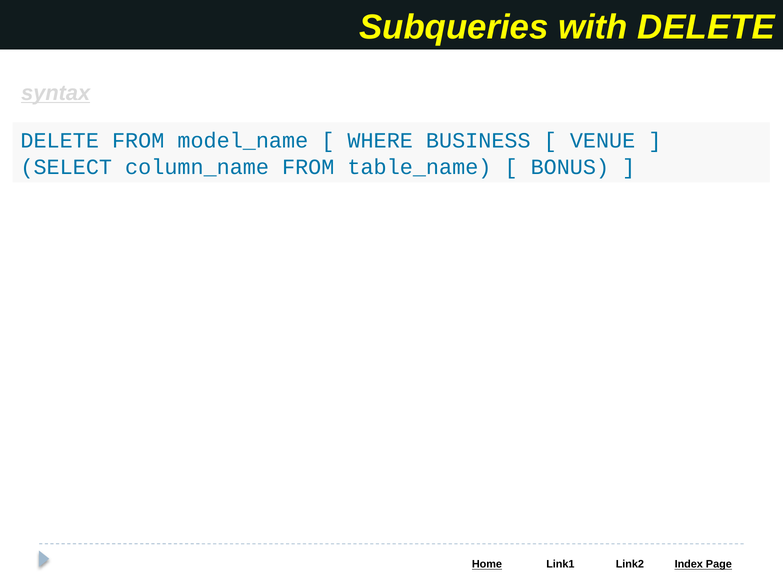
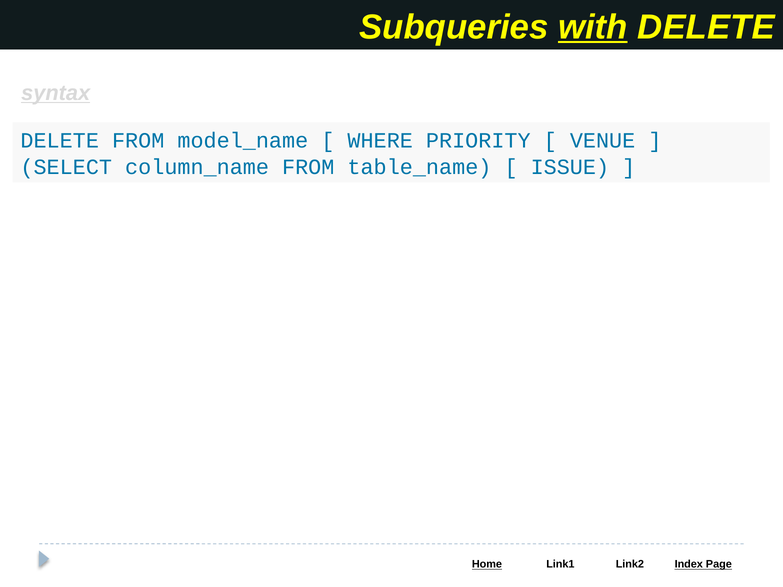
with underline: none -> present
BUSINESS: BUSINESS -> PRIORITY
BONUS: BONUS -> ISSUE
